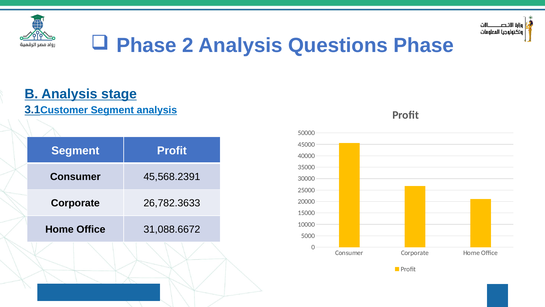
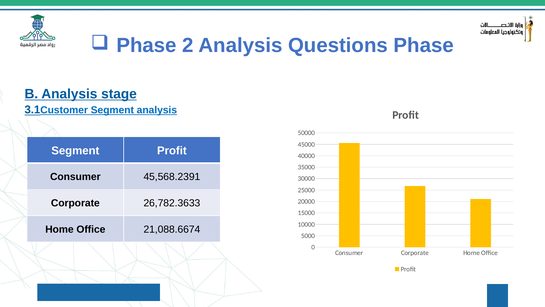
31,088.6672: 31,088.6672 -> 21,088.6674
